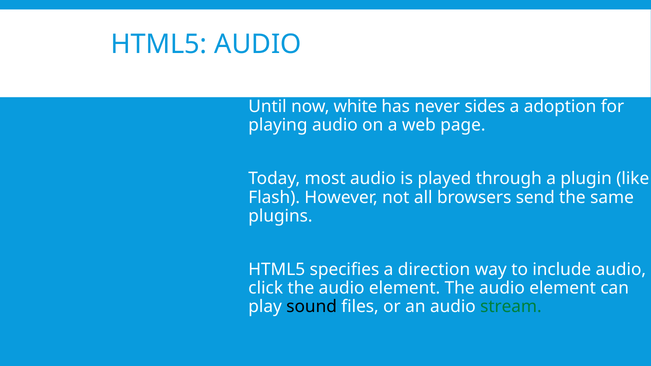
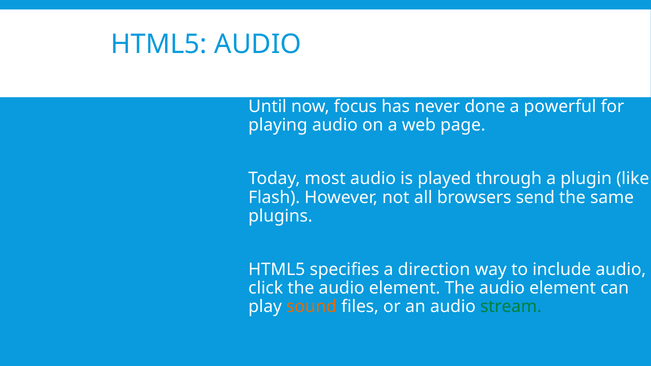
white: white -> focus
sides: sides -> done
adoption: adoption -> powerful
sound colour: black -> orange
